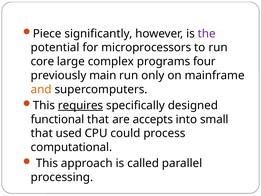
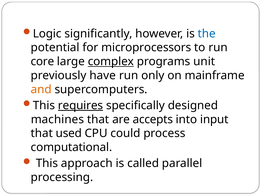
Piece: Piece -> Logic
the colour: purple -> blue
complex underline: none -> present
four: four -> unit
main: main -> have
functional: functional -> machines
small: small -> input
